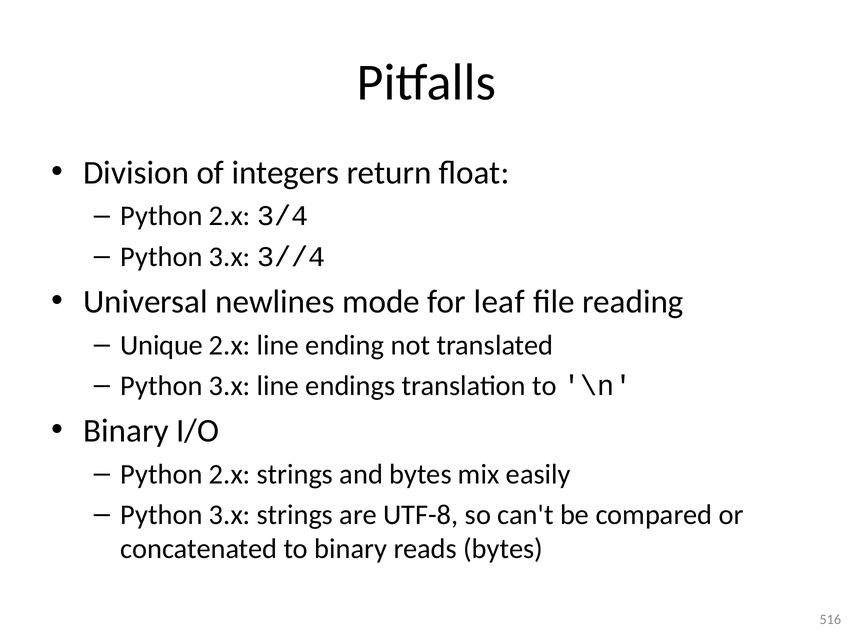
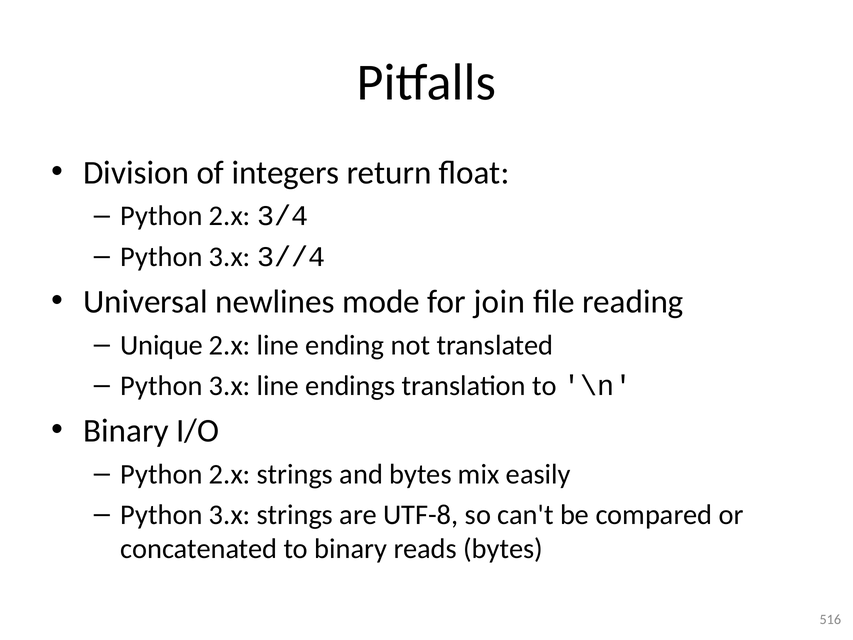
leaf: leaf -> join
